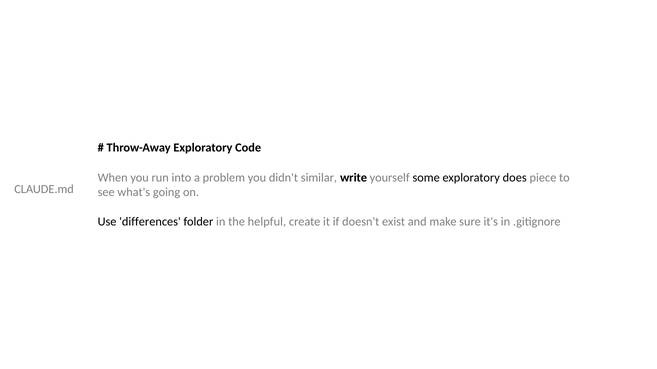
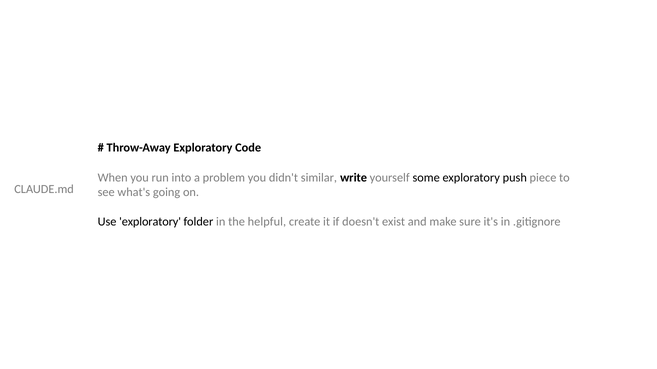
does: does -> push
Use differences: differences -> exploratory
